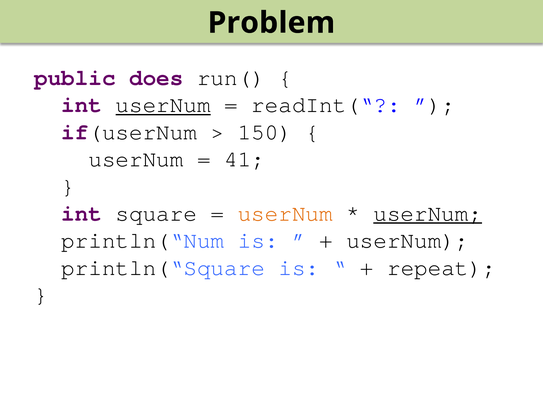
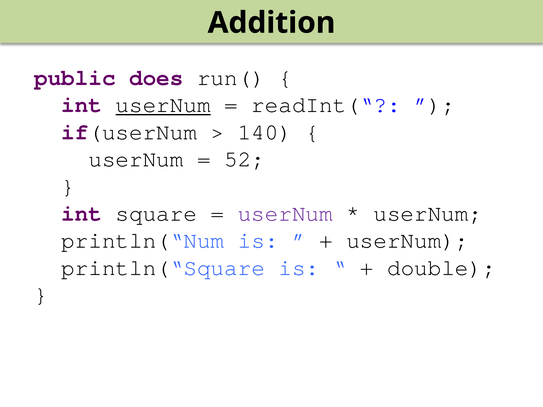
Problem: Problem -> Addition
150: 150 -> 140
41: 41 -> 52
userNum at (285, 213) colour: orange -> purple
userNum at (428, 213) underline: present -> none
repeat: repeat -> double
